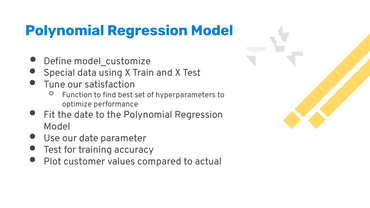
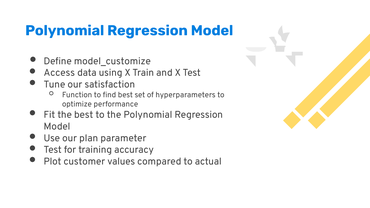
Special: Special -> Access
the date: date -> best
our date: date -> plan
